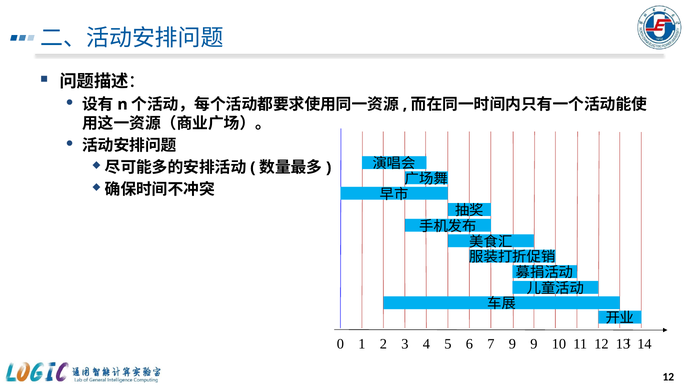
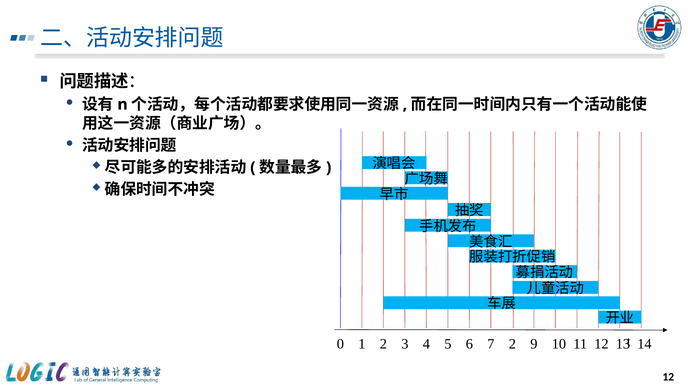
7 9: 9 -> 2
